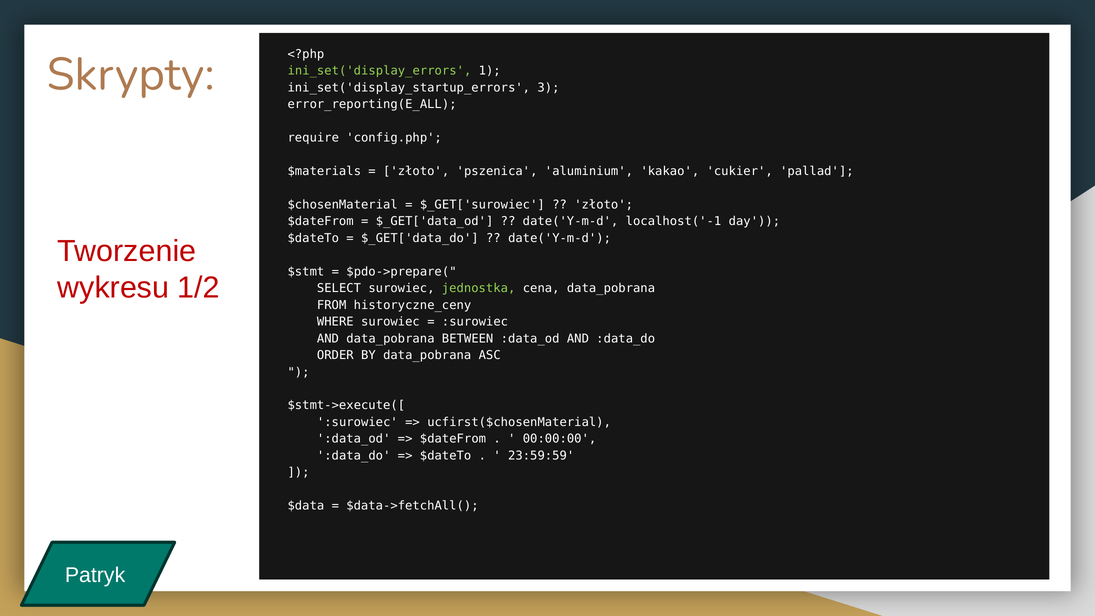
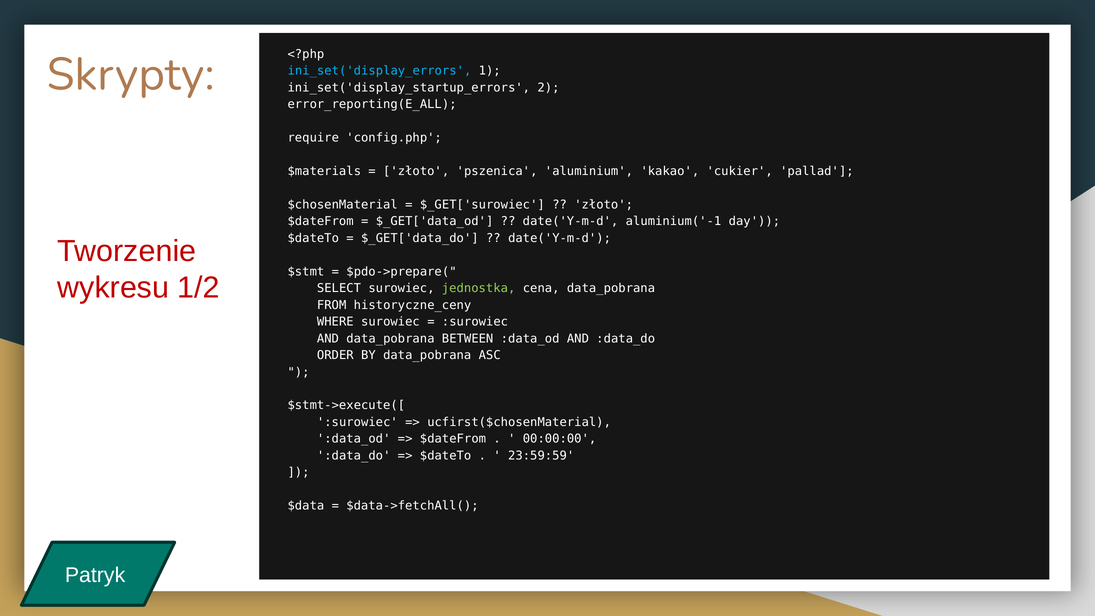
ini_set('display_errors colour: light green -> light blue
3: 3 -> 2
localhost('-1: localhost('-1 -> aluminium('-1
